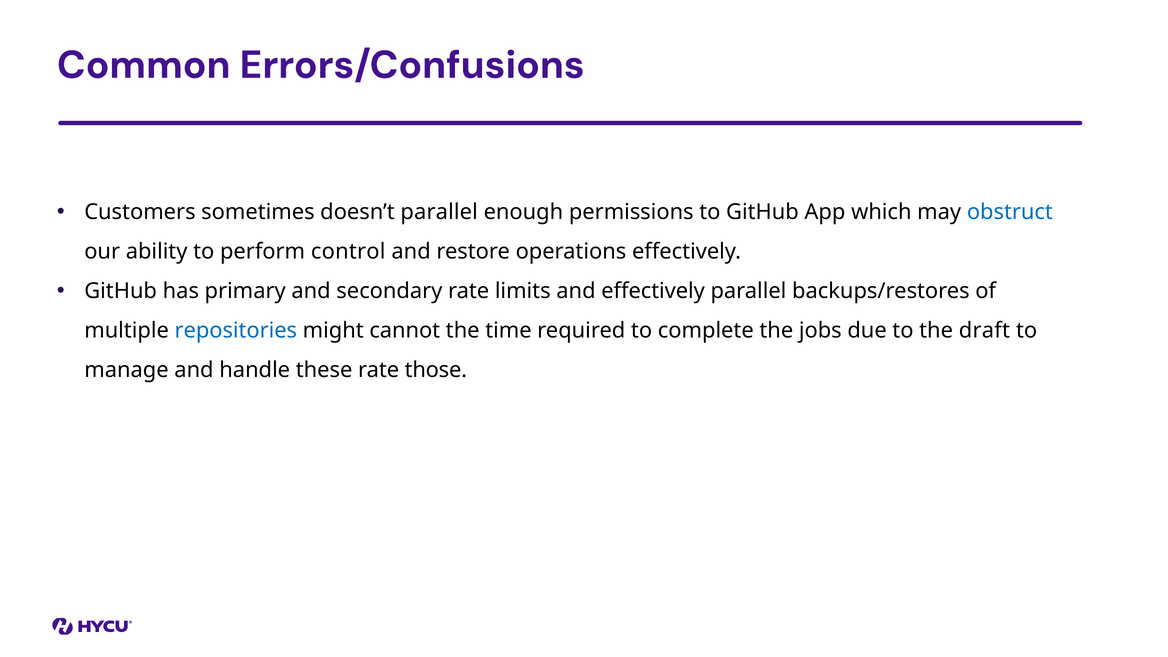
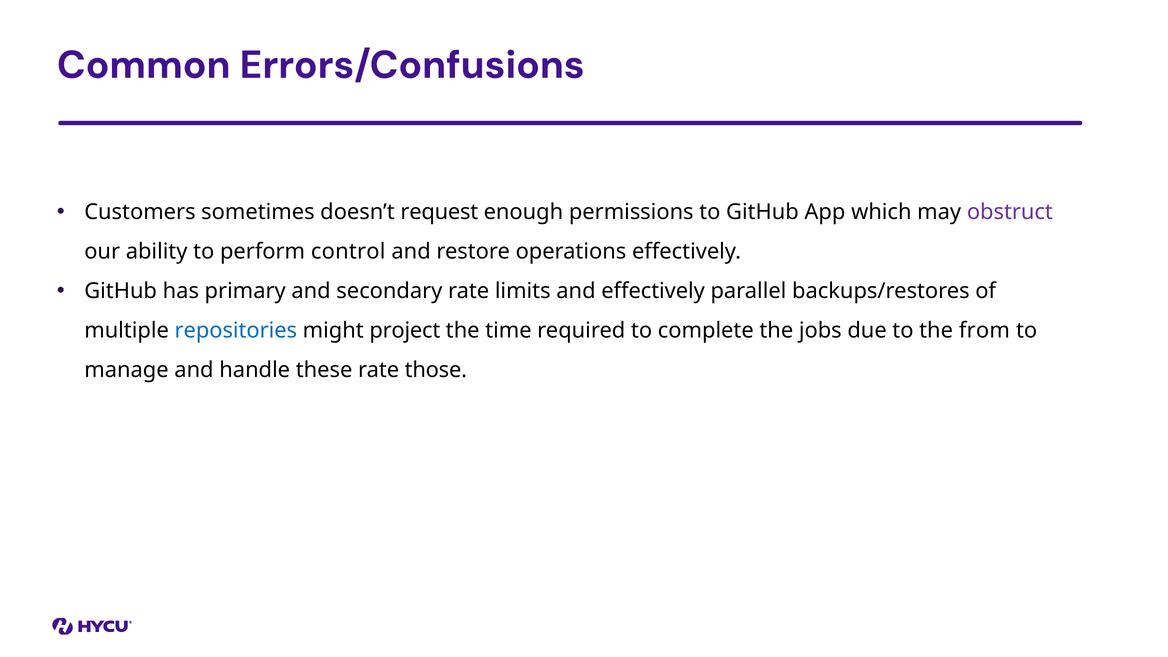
doesn’t parallel: parallel -> request
obstruct colour: blue -> purple
cannot: cannot -> project
draft: draft -> from
